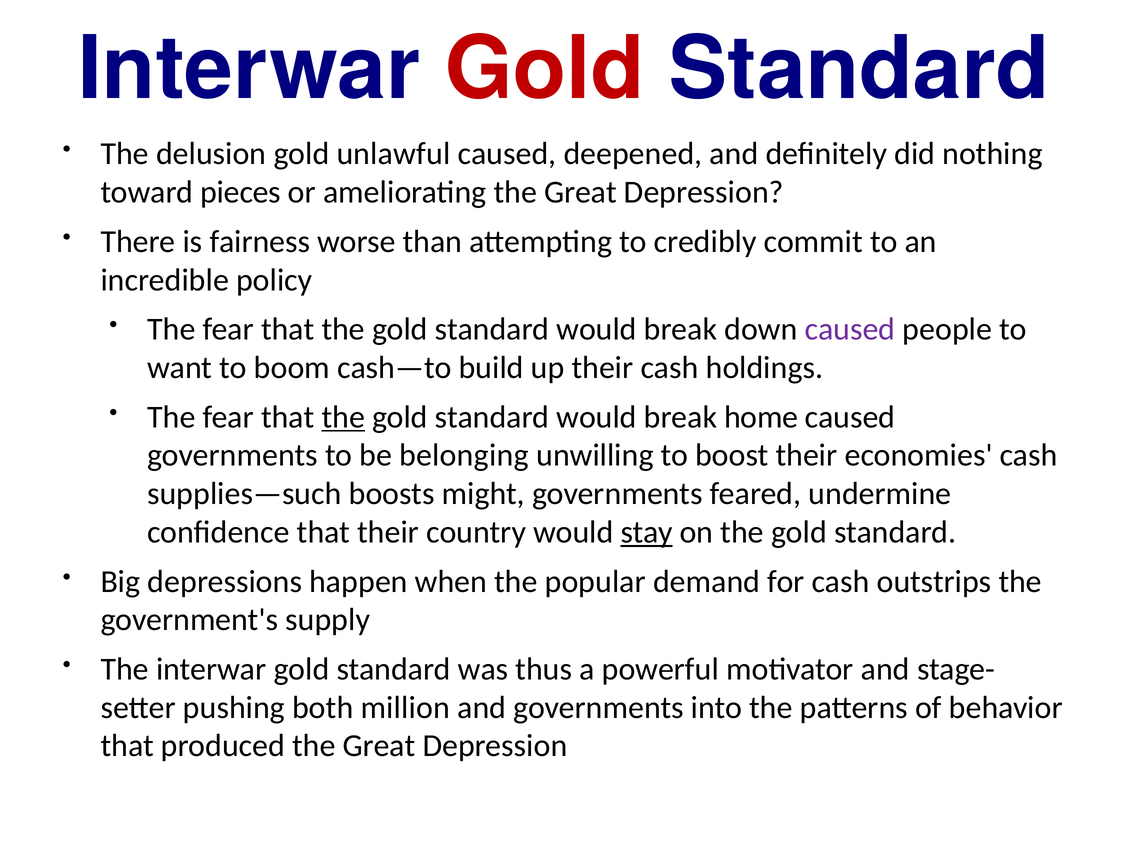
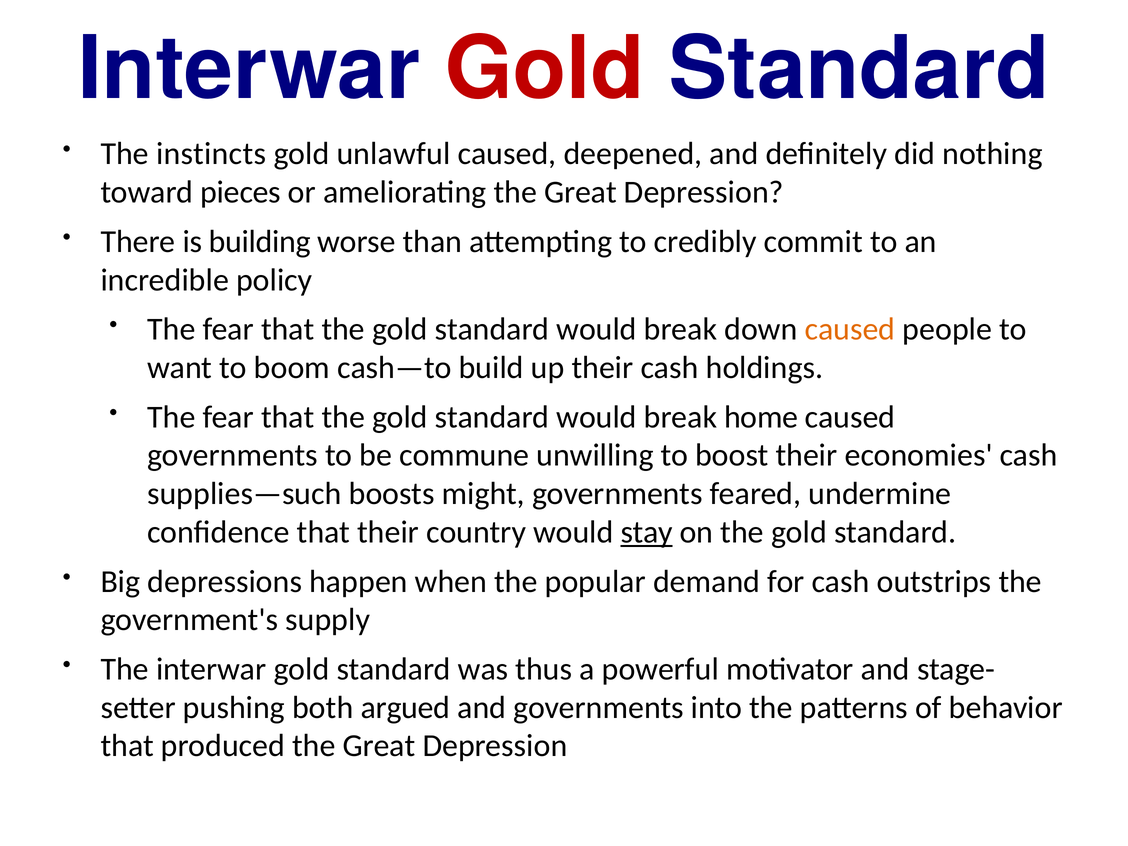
delusion: delusion -> instincts
fairness: fairness -> building
caused at (850, 329) colour: purple -> orange
the at (343, 417) underline: present -> none
belonging: belonging -> commune
million: million -> argued
